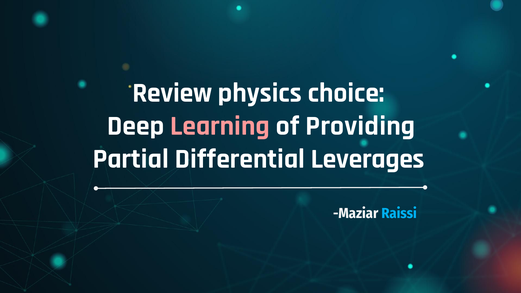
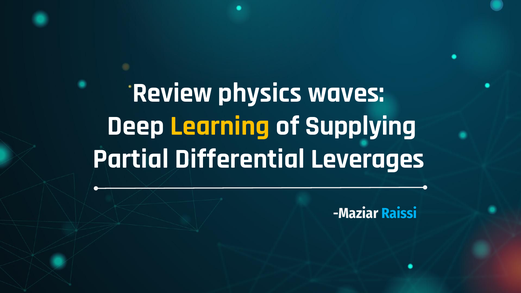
choice: choice -> waves
Learning colour: pink -> yellow
Providing: Providing -> Supplying
